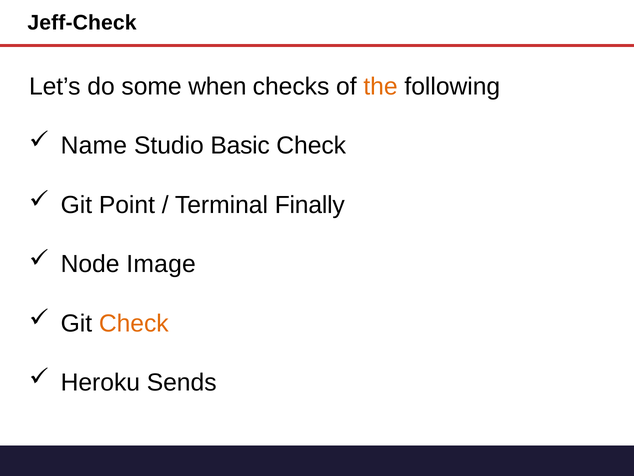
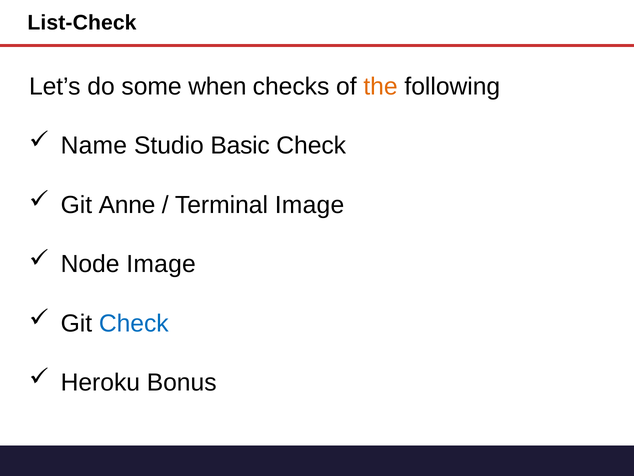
Jeff-Check: Jeff-Check -> List-Check
Point: Point -> Anne
Terminal Finally: Finally -> Image
Check at (134, 323) colour: orange -> blue
Sends: Sends -> Bonus
